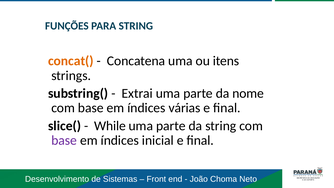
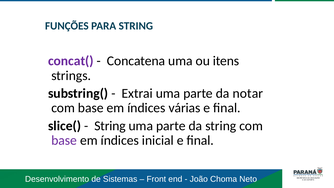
concat( colour: orange -> purple
nome: nome -> notar
While at (110, 126): While -> String
